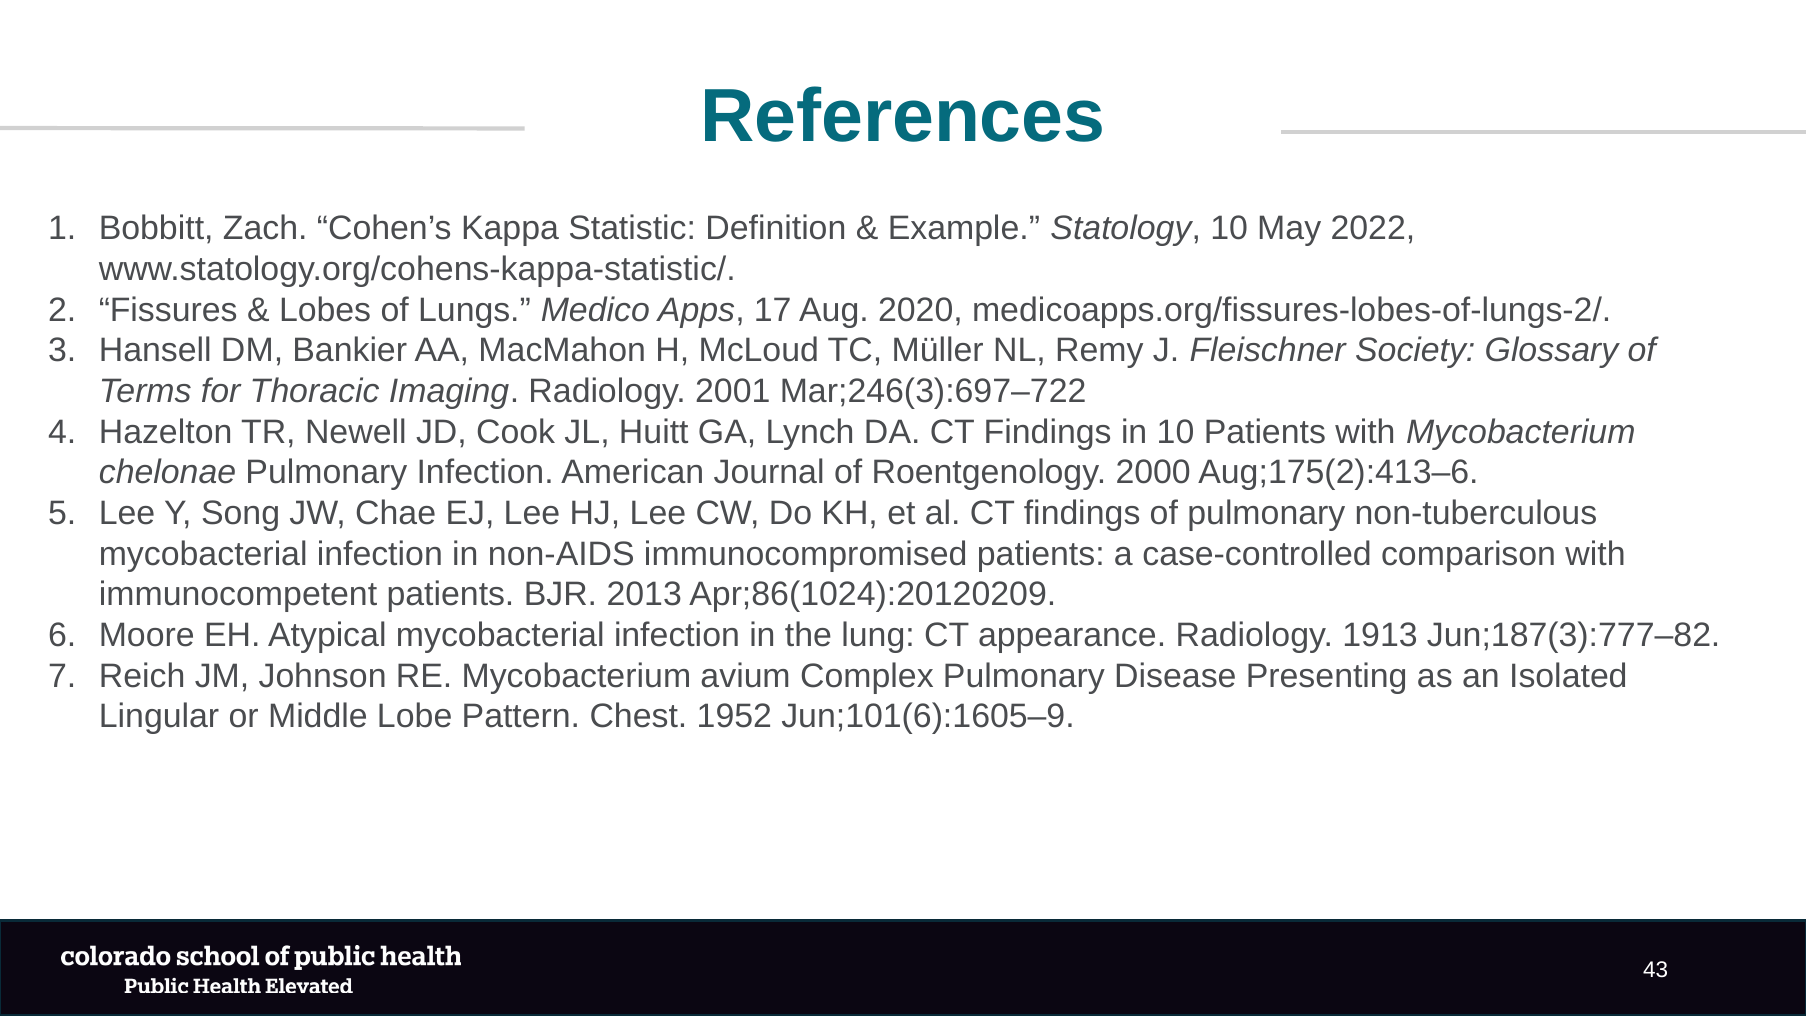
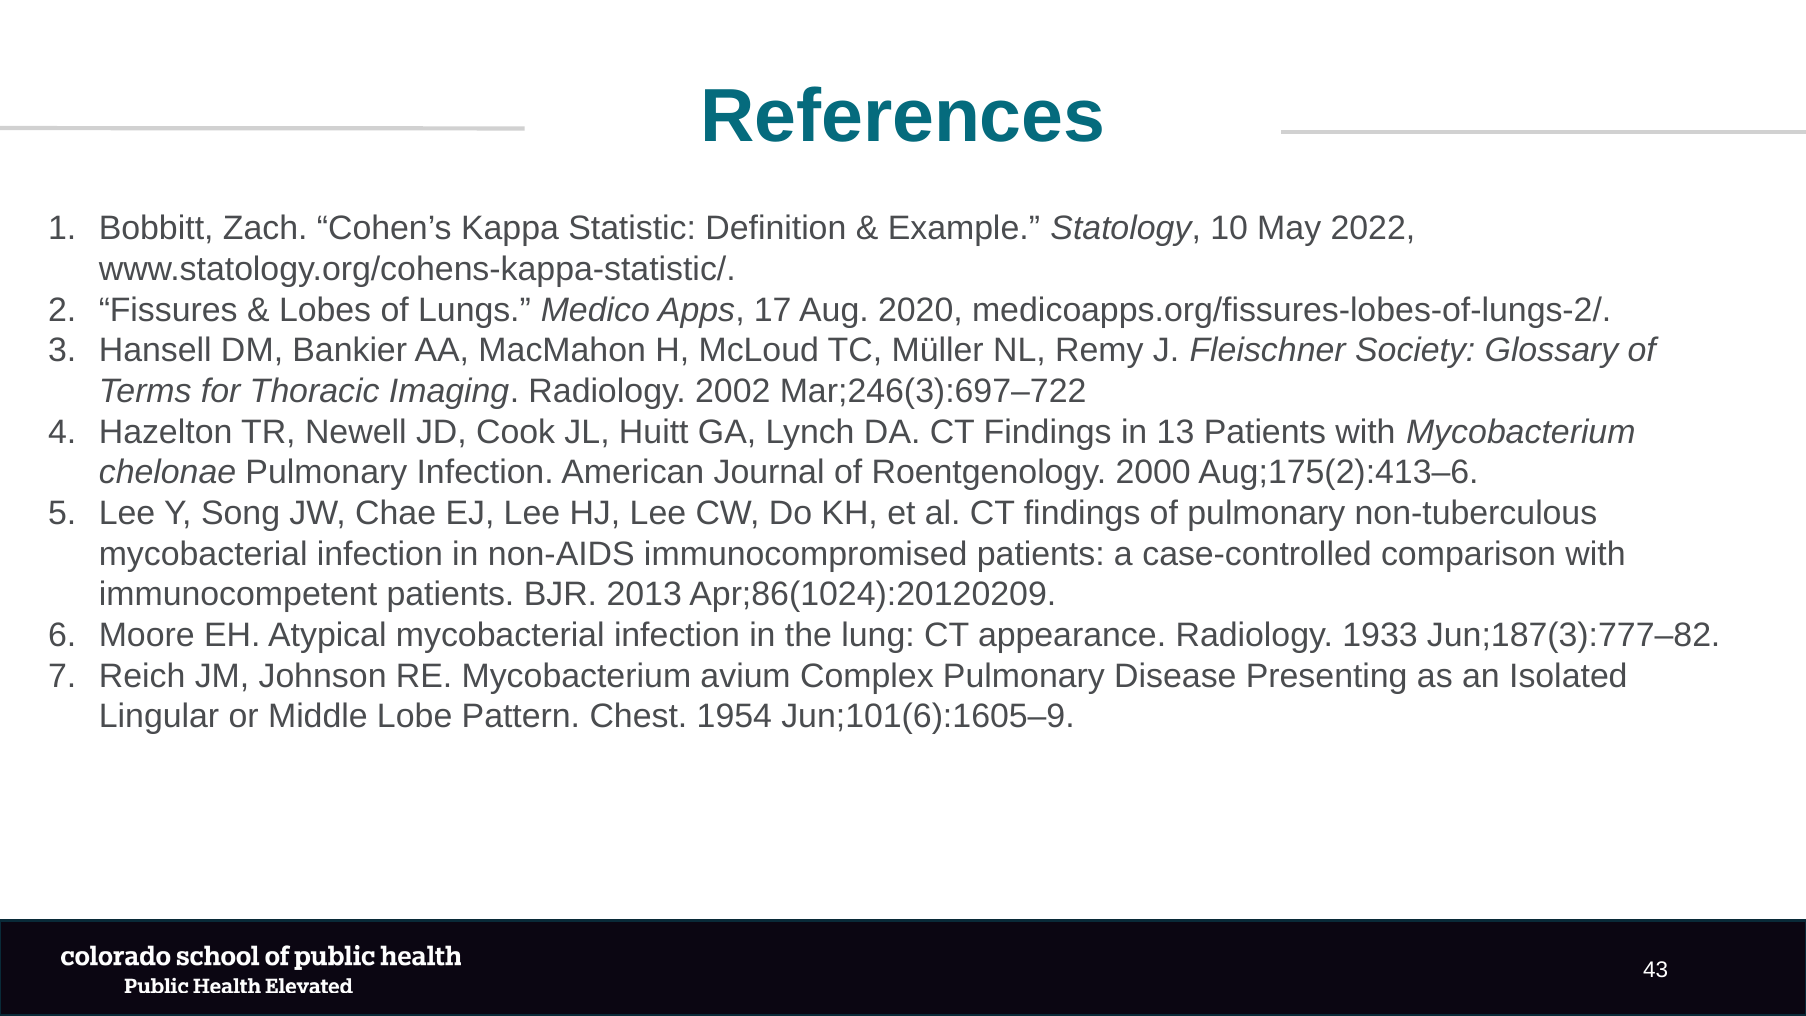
2001: 2001 -> 2002
in 10: 10 -> 13
1913: 1913 -> 1933
1952: 1952 -> 1954
